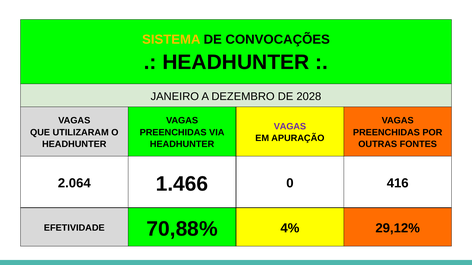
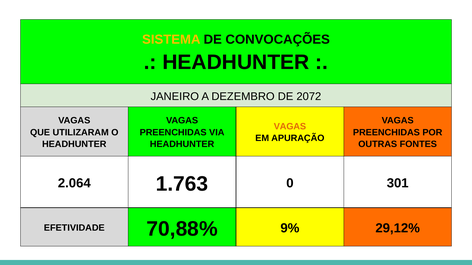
2028: 2028 -> 2072
VAGAS at (290, 127) colour: purple -> orange
1.466: 1.466 -> 1.763
416: 416 -> 301
4%: 4% -> 9%
